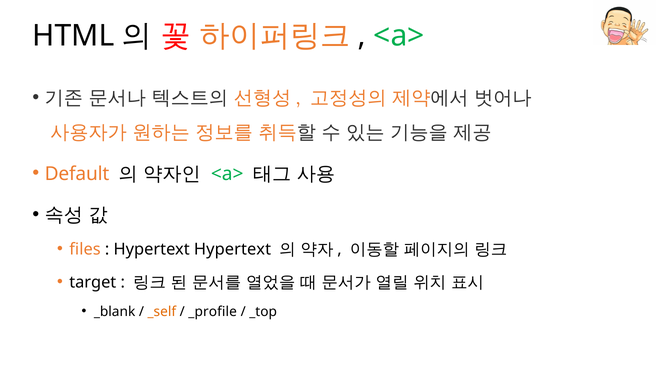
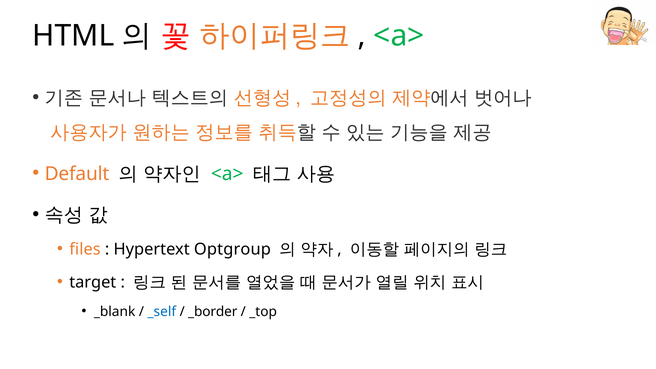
Hypertext Hypertext: Hypertext -> Optgroup
_self colour: orange -> blue
_profile: _profile -> _border
